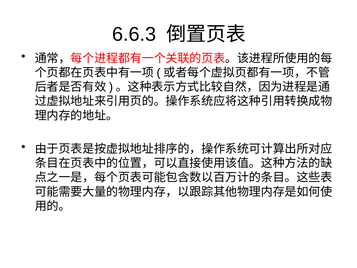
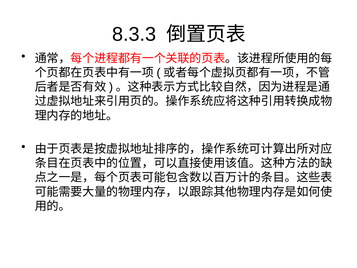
6.6.3: 6.6.3 -> 8.3.3
